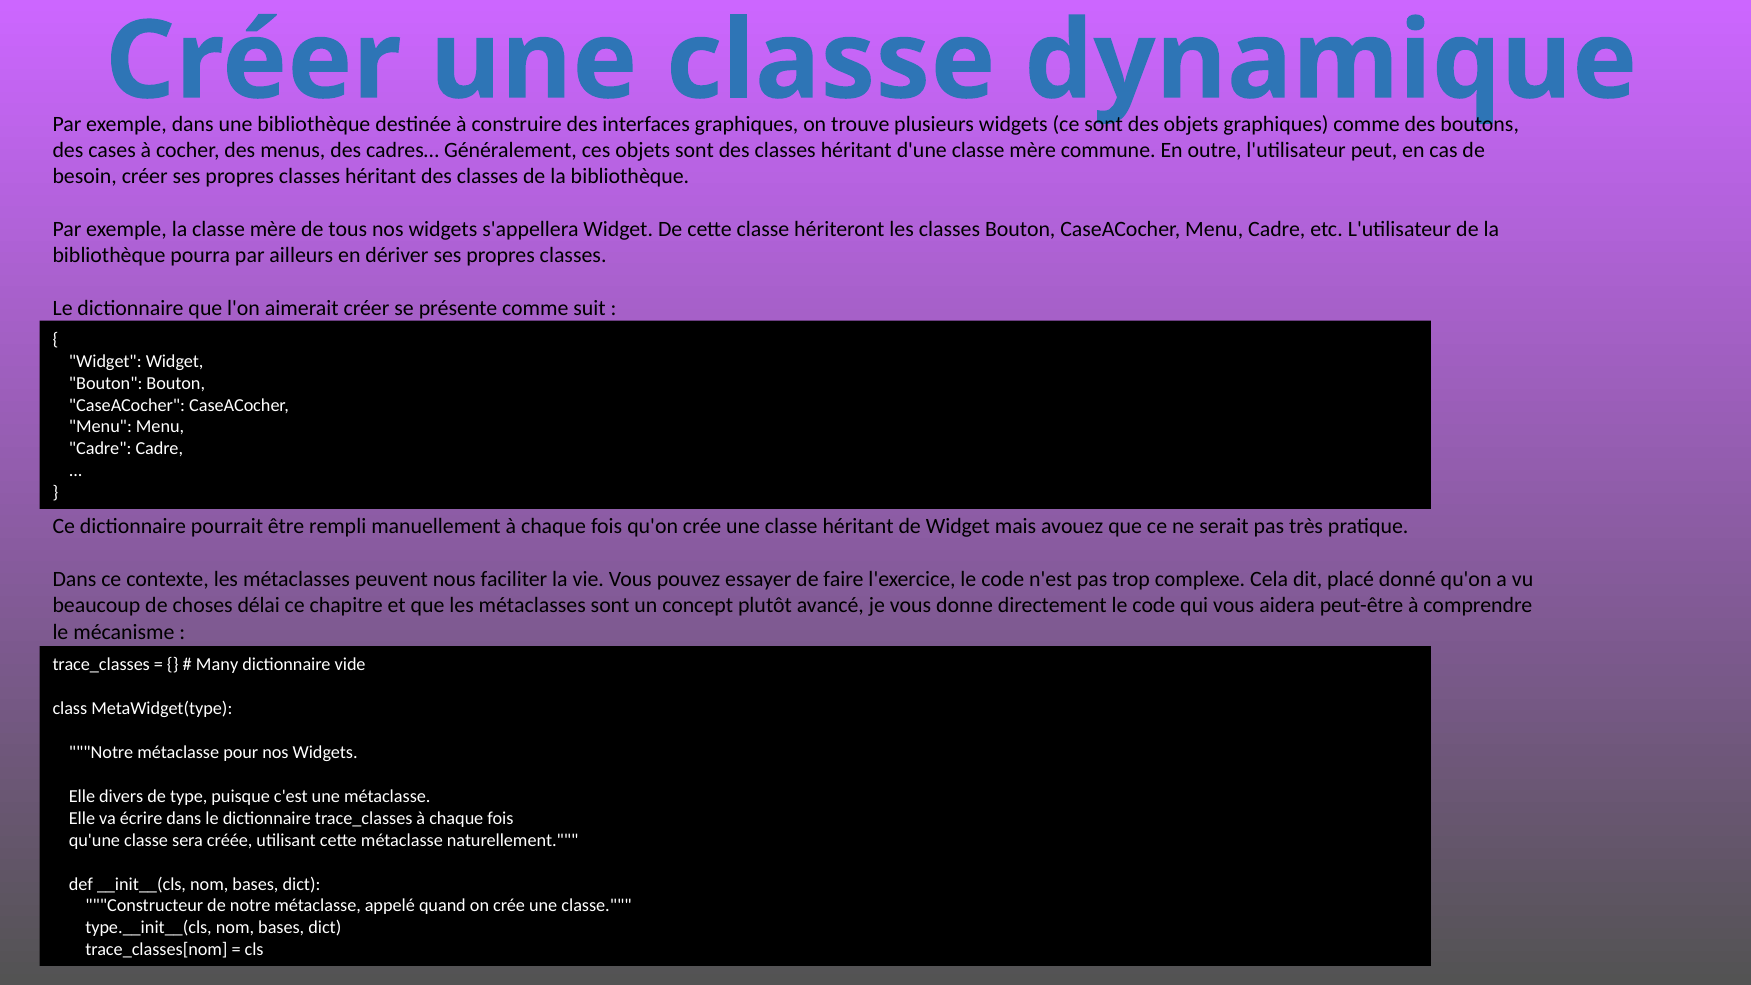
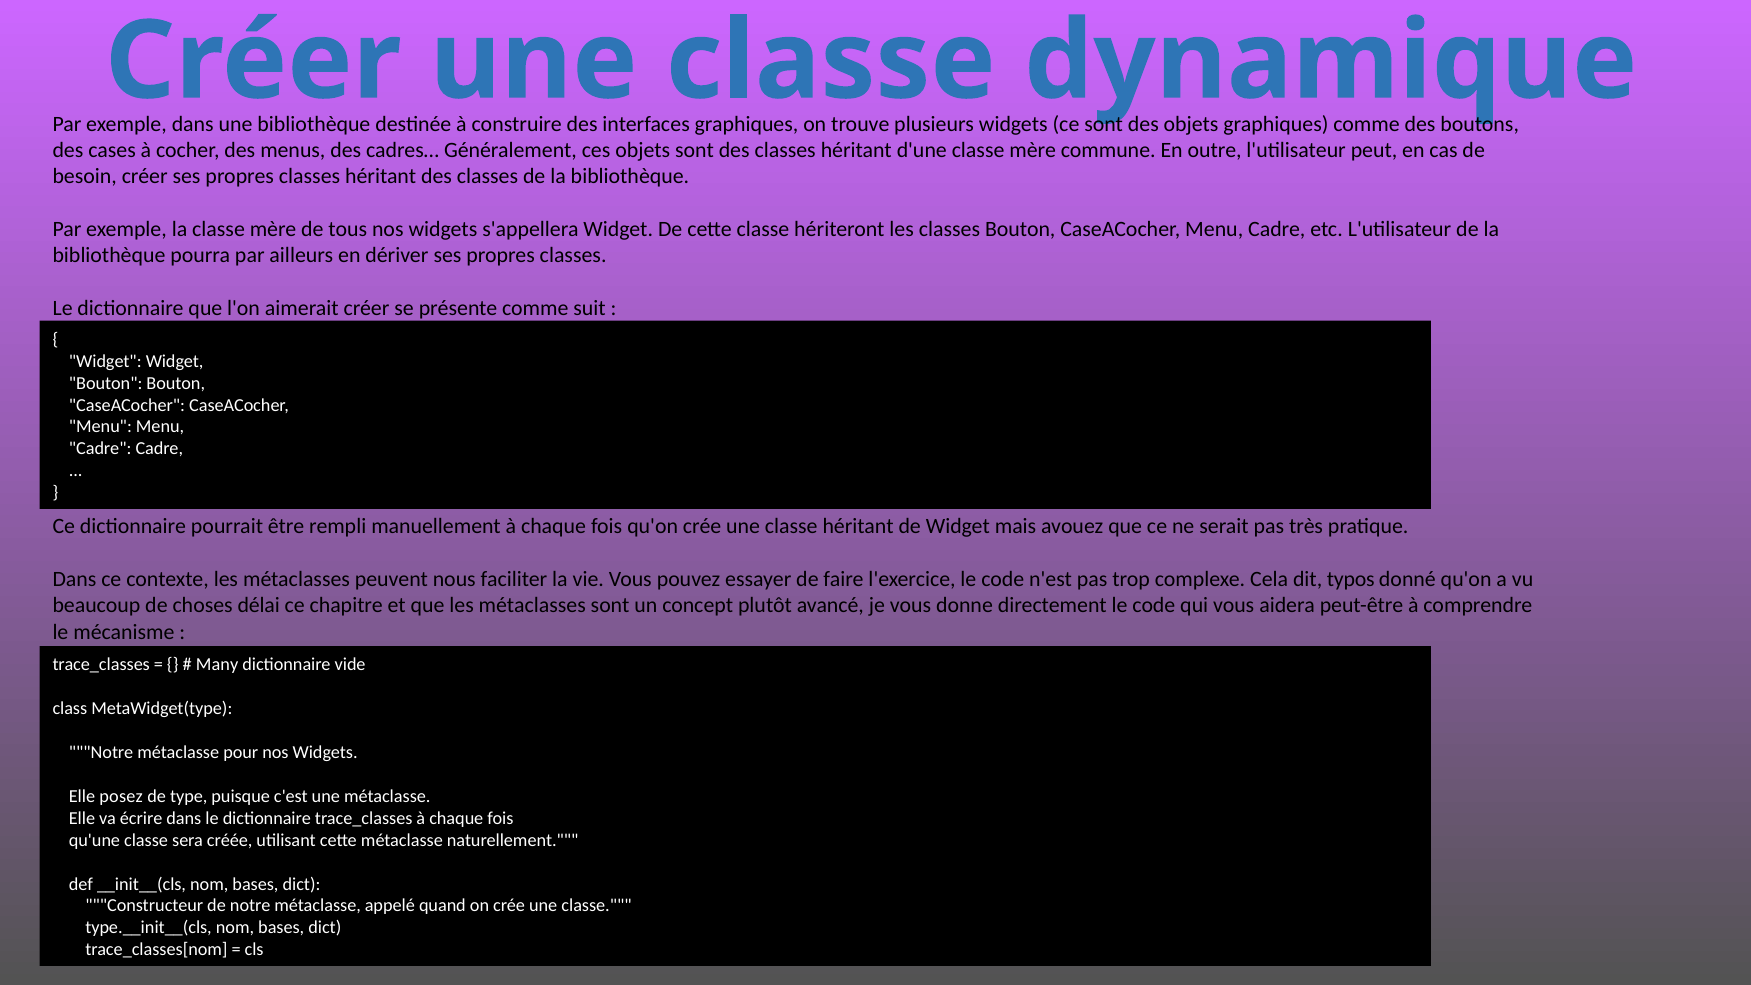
placé: placé -> typos
divers: divers -> posez
